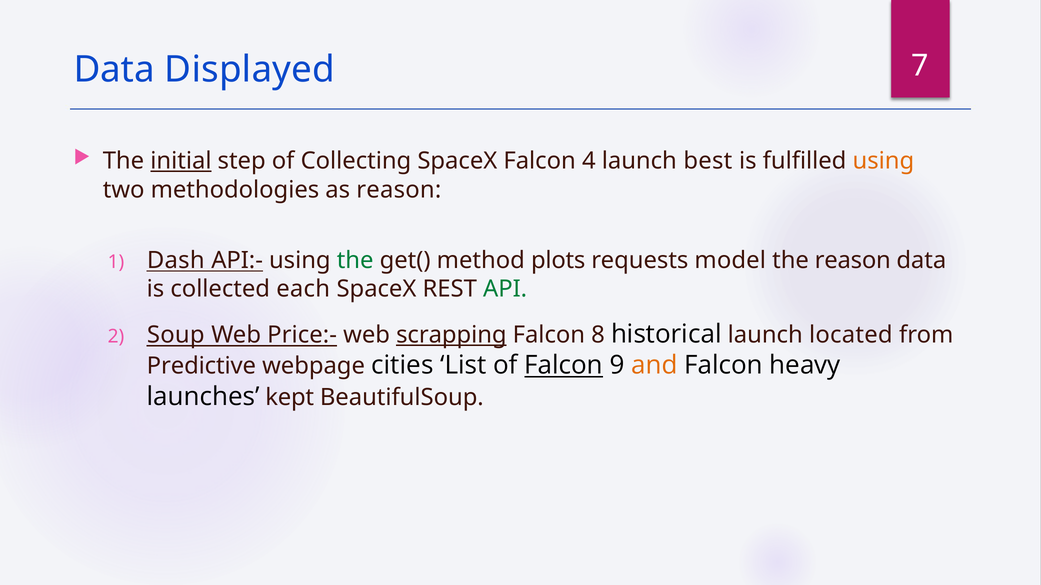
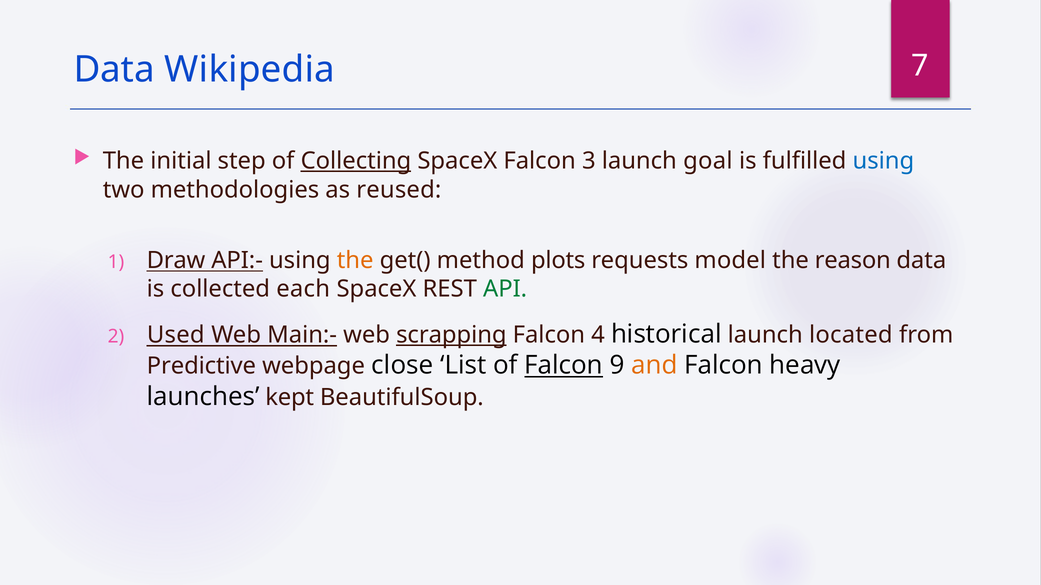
Displayed: Displayed -> Wikipedia
initial underline: present -> none
Collecting underline: none -> present
4: 4 -> 3
best: best -> goal
using at (883, 161) colour: orange -> blue
as reason: reason -> reused
Dash: Dash -> Draw
the at (355, 261) colour: green -> orange
Soup: Soup -> Used
Price:-: Price:- -> Main:-
8: 8 -> 4
cities: cities -> close
